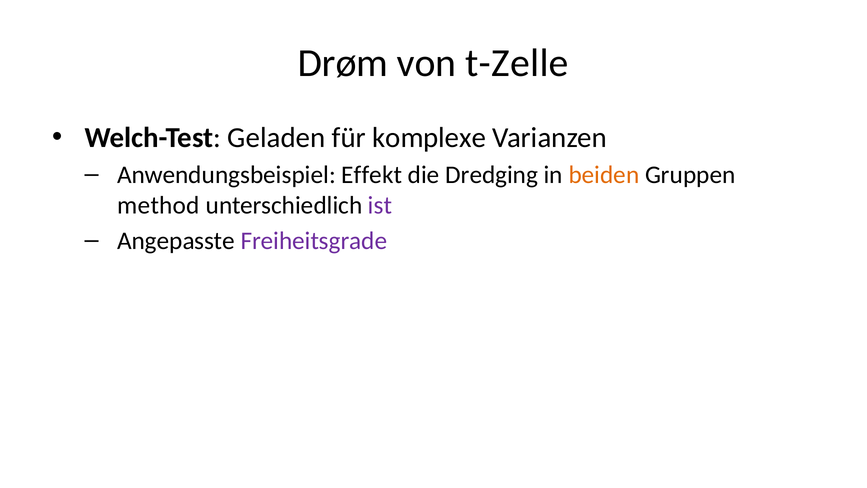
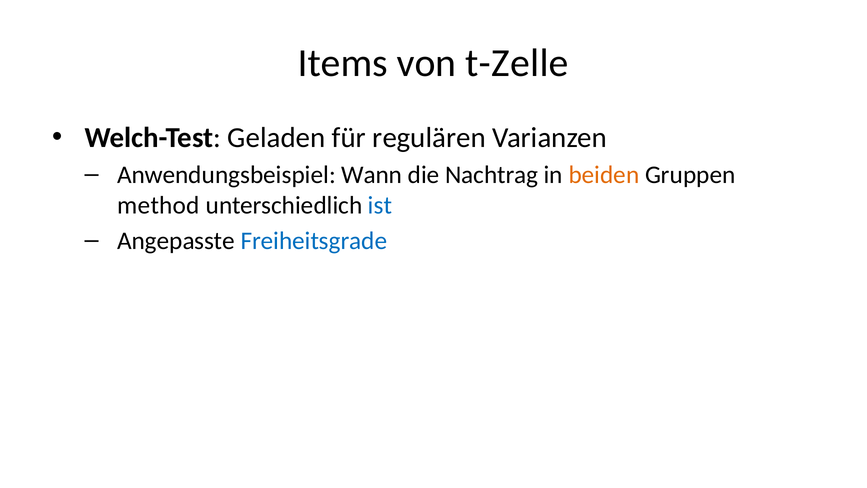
Drøm: Drøm -> Items
komplexe: komplexe -> regulären
Effekt: Effekt -> Wann
Dredging: Dredging -> Nachtrag
ist colour: purple -> blue
Freiheitsgrade colour: purple -> blue
